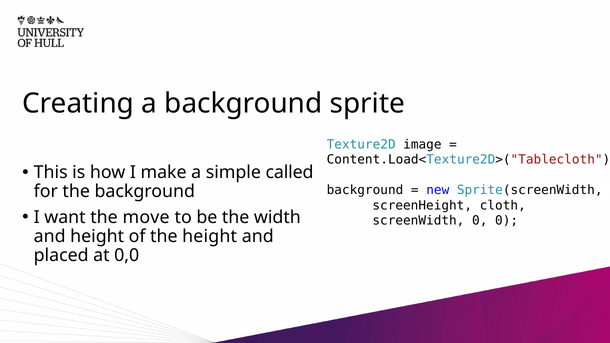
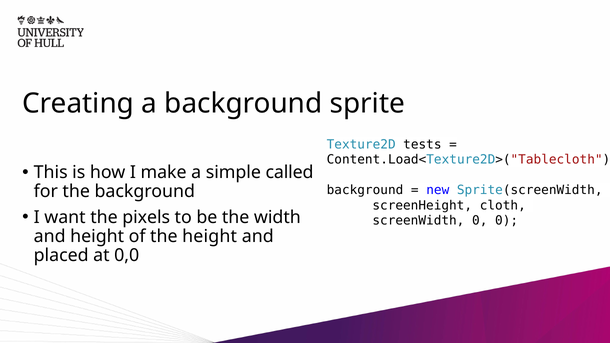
image: image -> tests
move: move -> pixels
